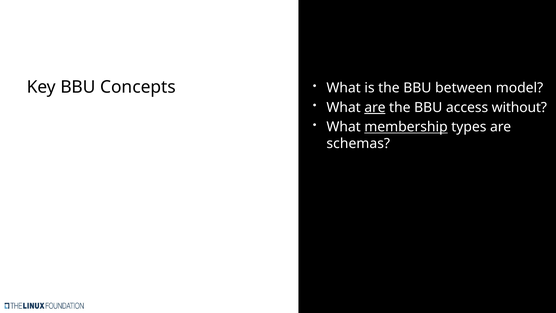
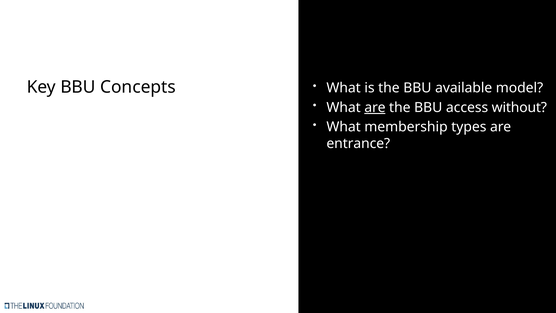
between: between -> available
membership underline: present -> none
schemas: schemas -> entrance
